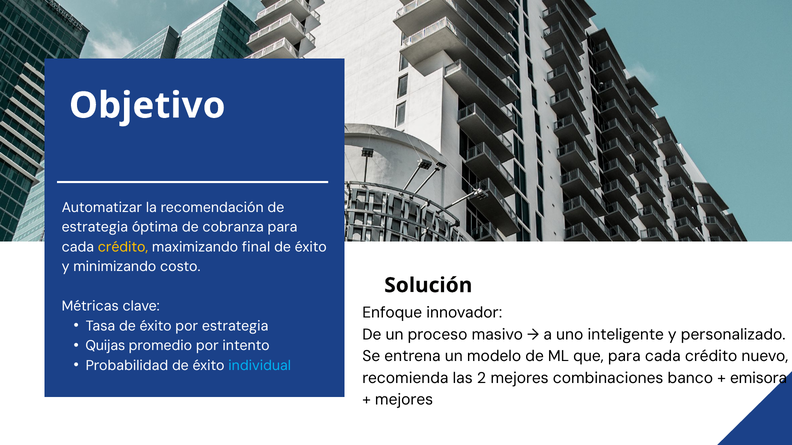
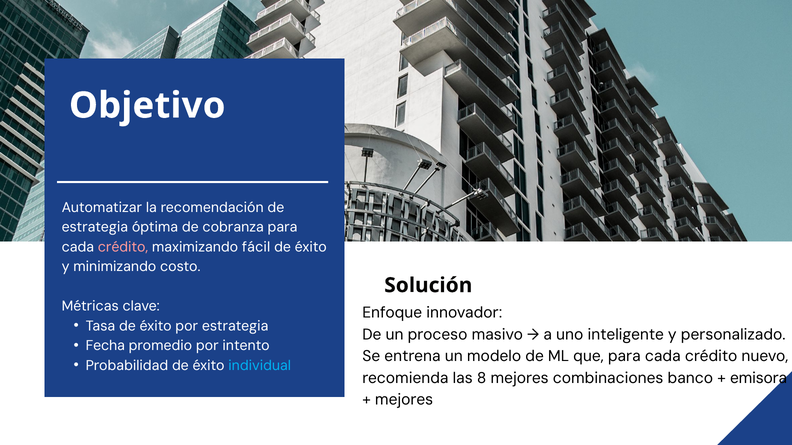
crédito at (123, 247) colour: yellow -> pink
final: final -> fácil
Quijas: Quijas -> Fecha
2: 2 -> 8
